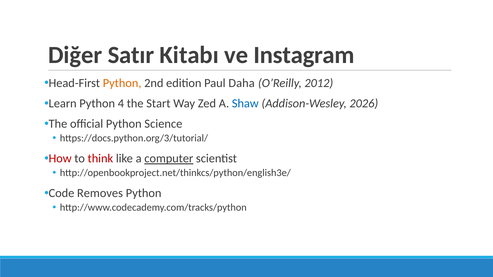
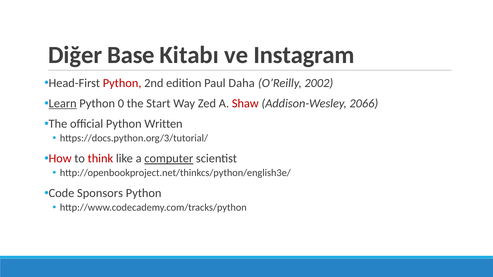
Satır: Satır -> Base
Python at (122, 83) colour: orange -> red
2012: 2012 -> 2002
Learn underline: none -> present
4: 4 -> 0
Shaw colour: blue -> red
2026: 2026 -> 2066
Science: Science -> Written
Removes: Removes -> Sponsors
